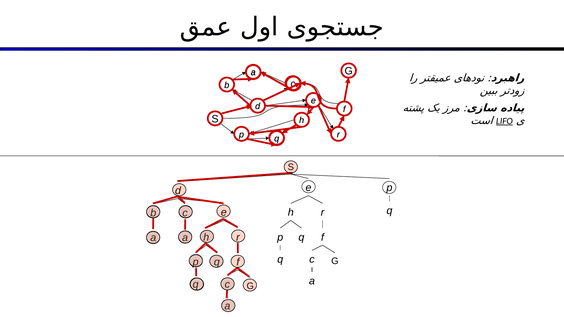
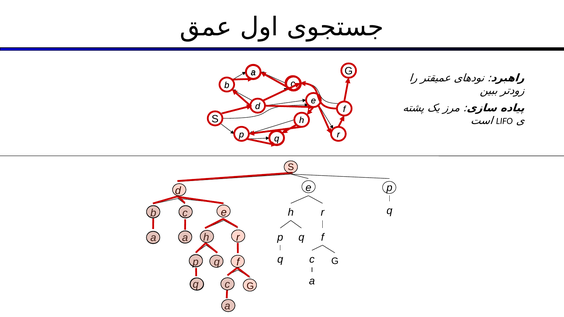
LIFO underline: present -> none
